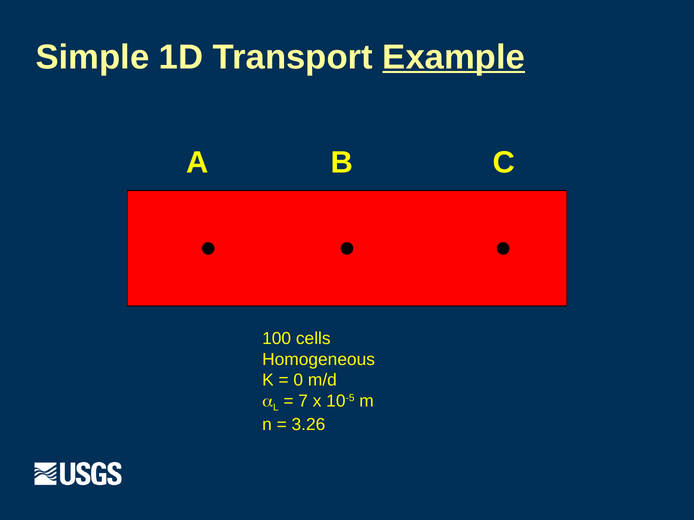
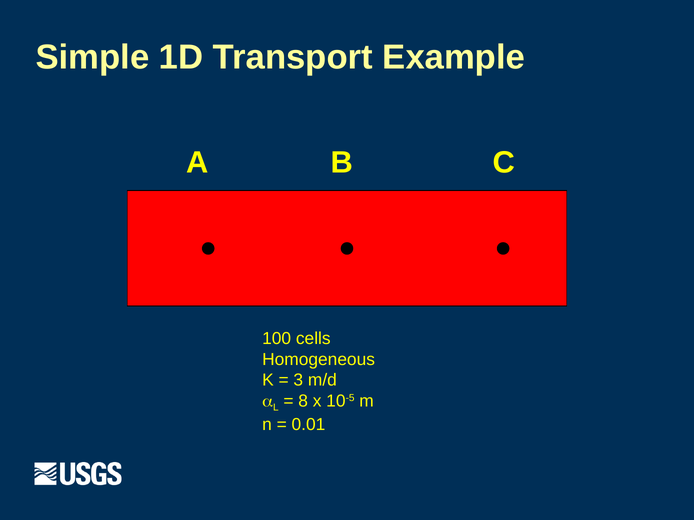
Example underline: present -> none
0: 0 -> 3
7: 7 -> 8
3.26: 3.26 -> 0.01
